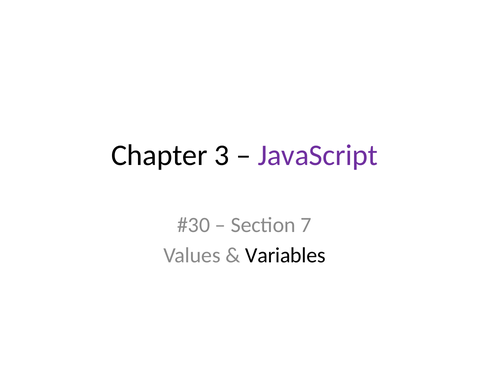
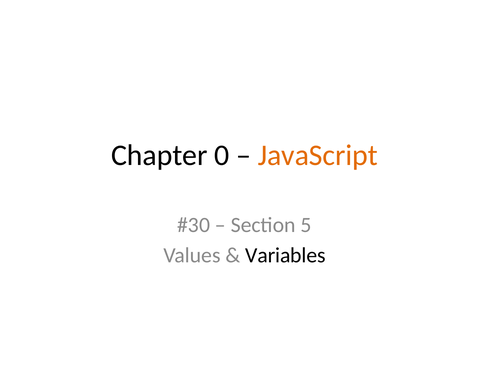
3: 3 -> 0
JavaScript colour: purple -> orange
7: 7 -> 5
